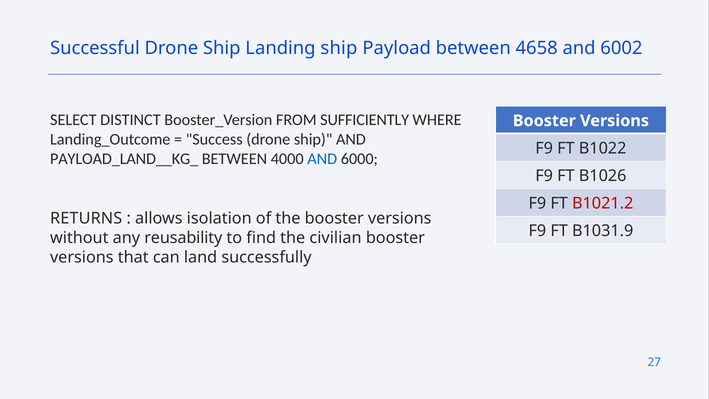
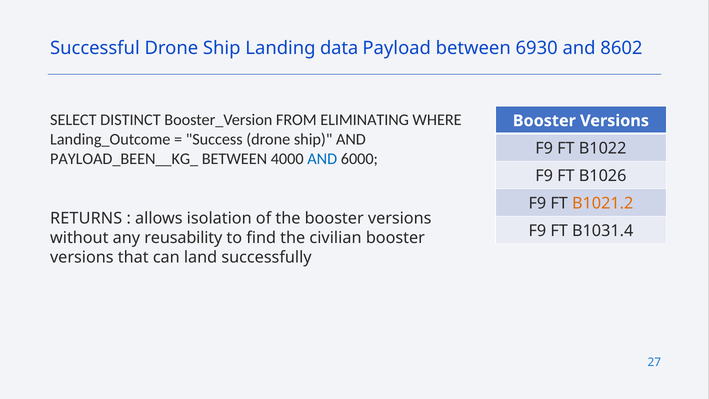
Landing ship: ship -> data
4658: 4658 -> 6930
6002: 6002 -> 8602
SUFFICIENTLY: SUFFICIENTLY -> ELIMINATING
PAYLOAD_LAND__KG_: PAYLOAD_LAND__KG_ -> PAYLOAD_BEEN__KG_
B1021.2 colour: red -> orange
B1031.9: B1031.9 -> B1031.4
